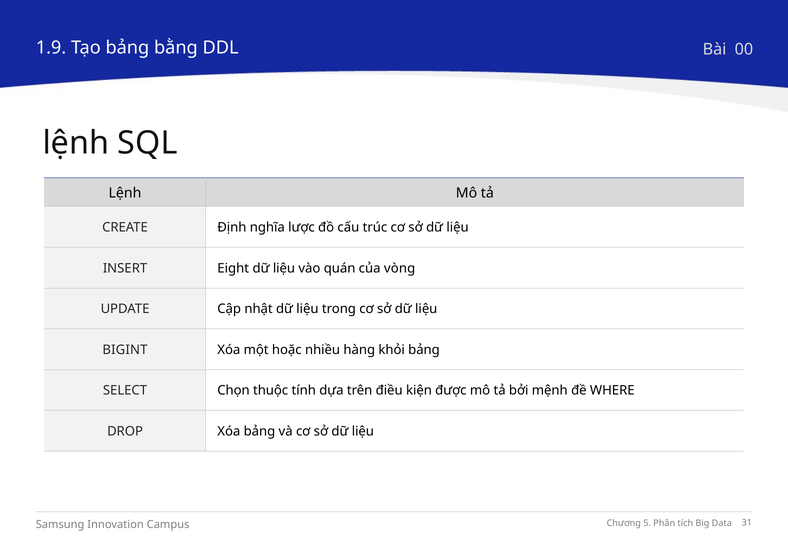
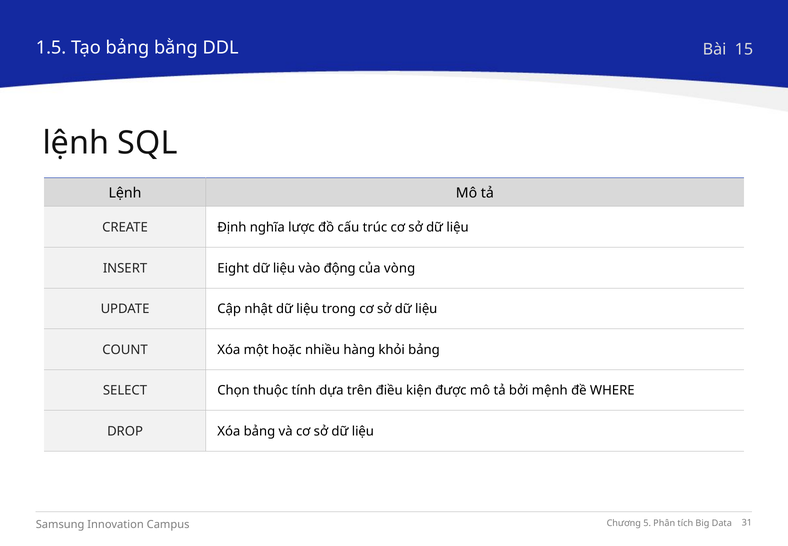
1.9: 1.9 -> 1.5
00: 00 -> 15
quán: quán -> động
BIGINT: BIGINT -> COUNT
